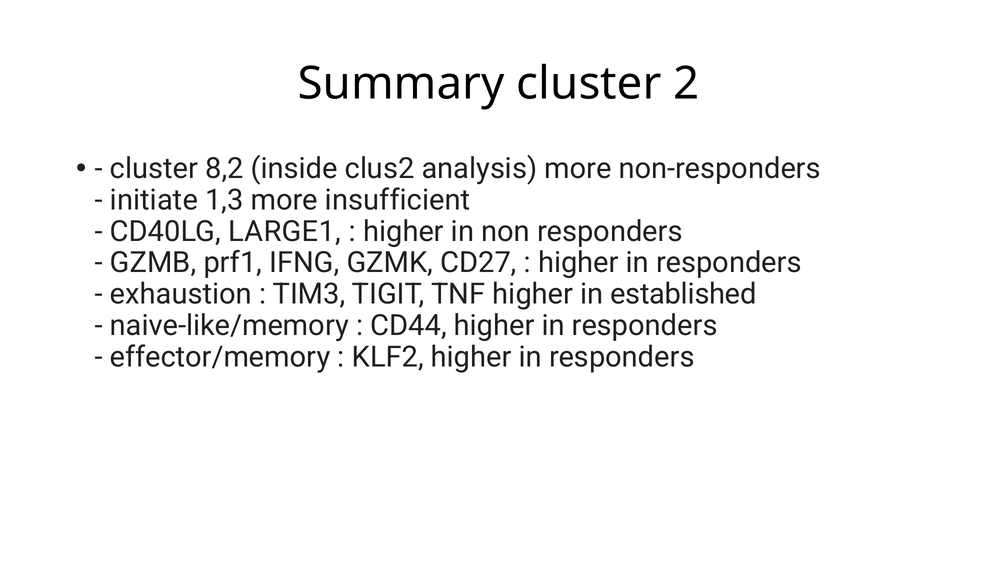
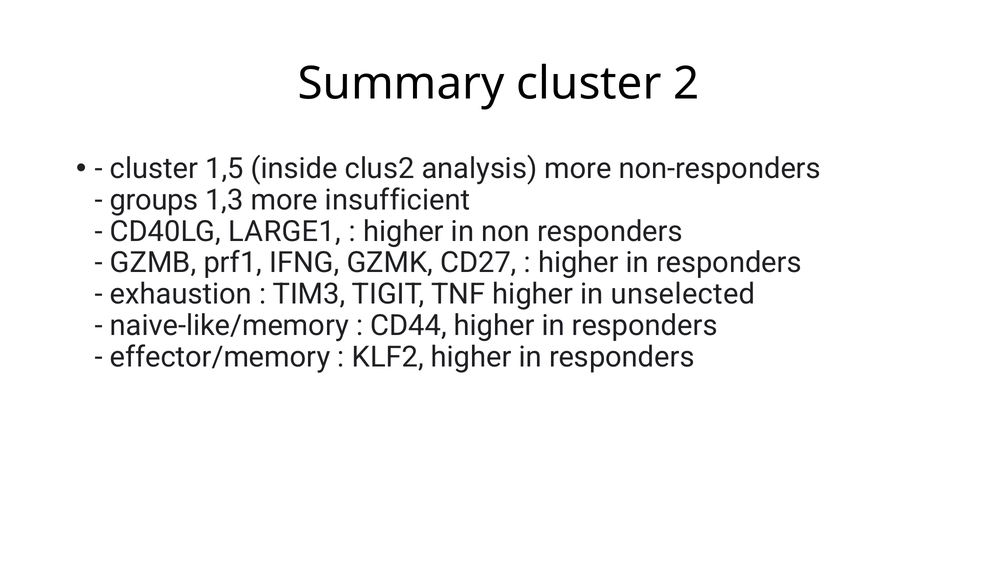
8,2: 8,2 -> 1,5
initiate: initiate -> groups
established: established -> unselected
